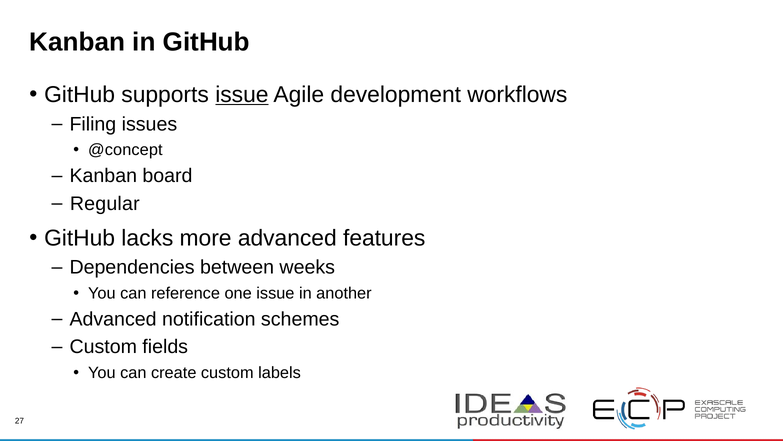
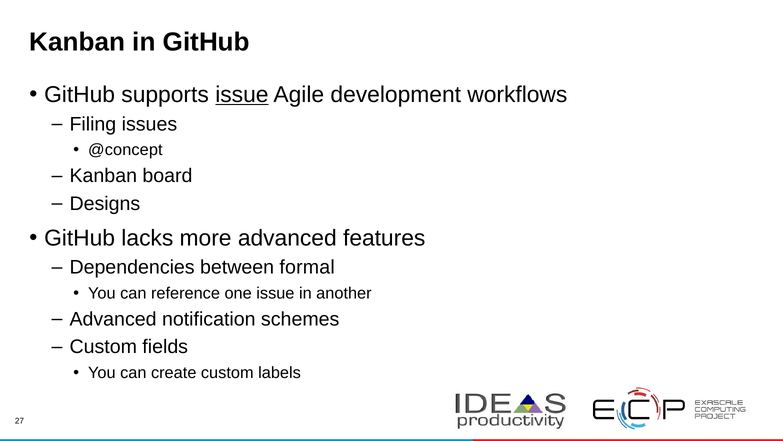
Regular: Regular -> Designs
weeks: weeks -> formal
